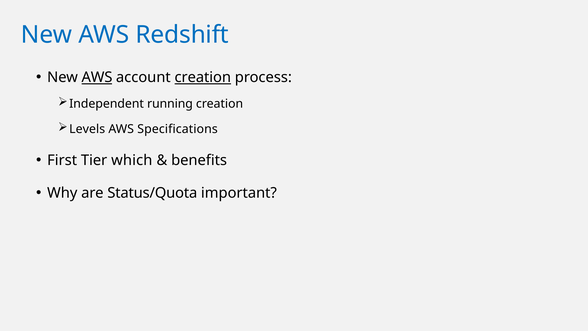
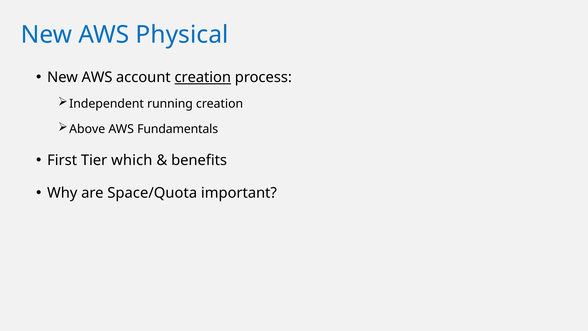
Redshift: Redshift -> Physical
AWS at (97, 77) underline: present -> none
Levels: Levels -> Above
Specifications: Specifications -> Fundamentals
Status/Quota: Status/Quota -> Space/Quota
